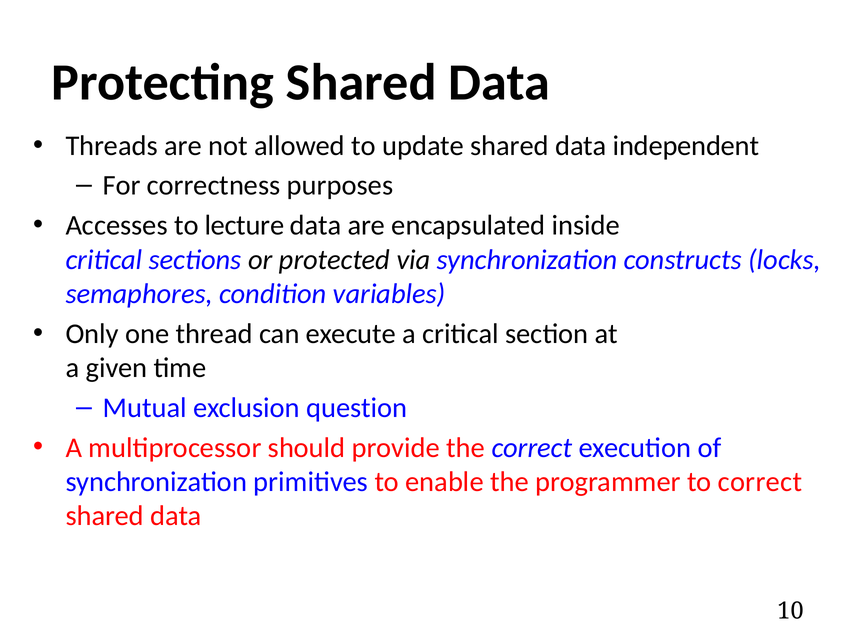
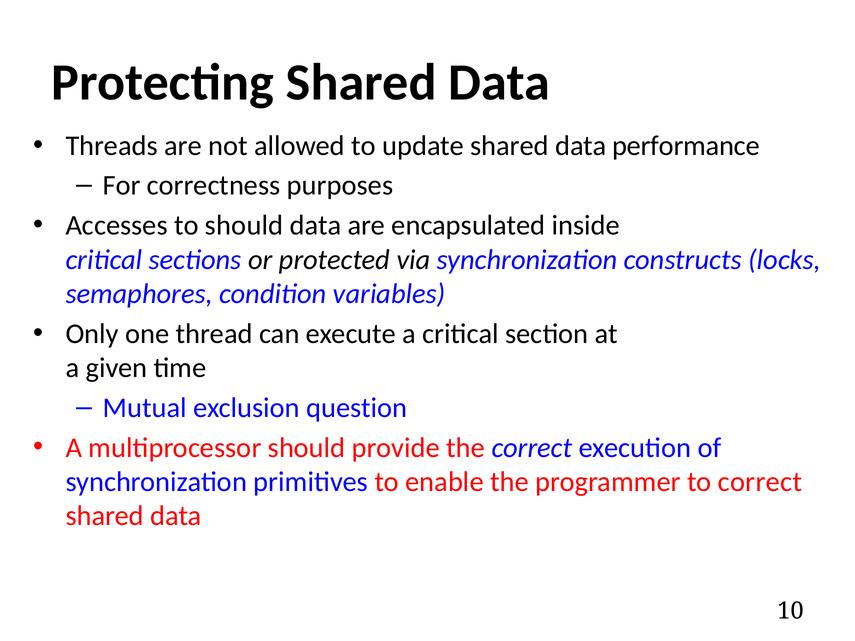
independent: independent -> performance
to lecture: lecture -> should
